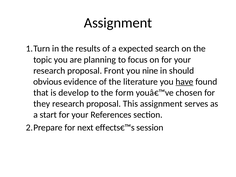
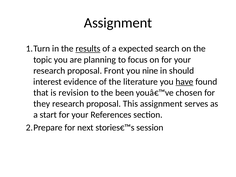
results underline: none -> present
obvious: obvious -> interest
develop: develop -> revision
form: form -> been
effects€™s: effects€™s -> stories€™s
